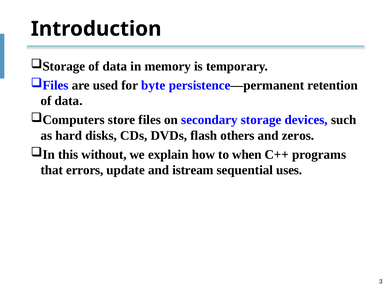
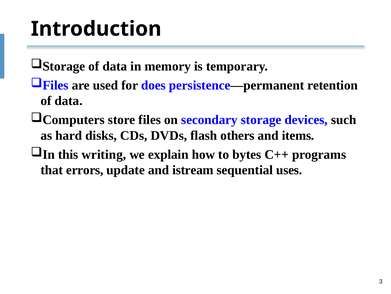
byte: byte -> does
zeros: zeros -> items
without: without -> writing
when: when -> bytes
